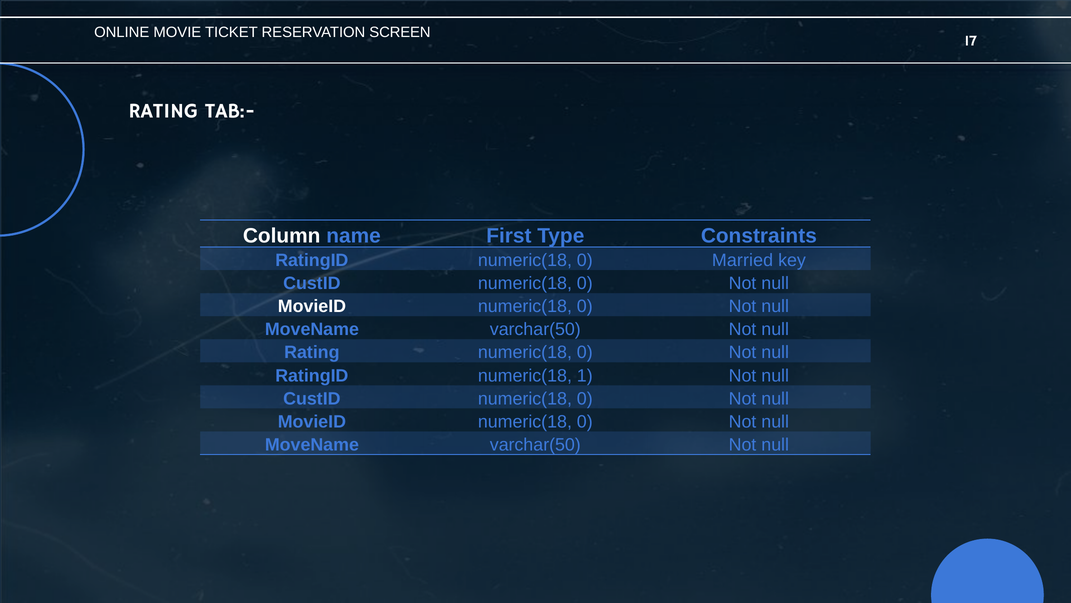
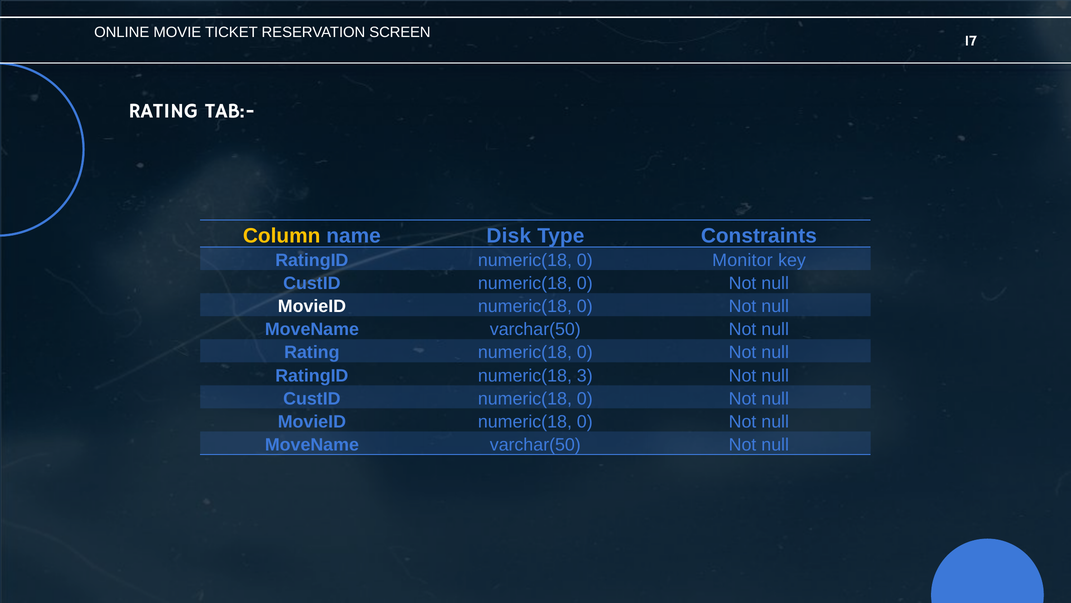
Column colour: white -> yellow
First: First -> Disk
Married: Married -> Monitor
1: 1 -> 3
